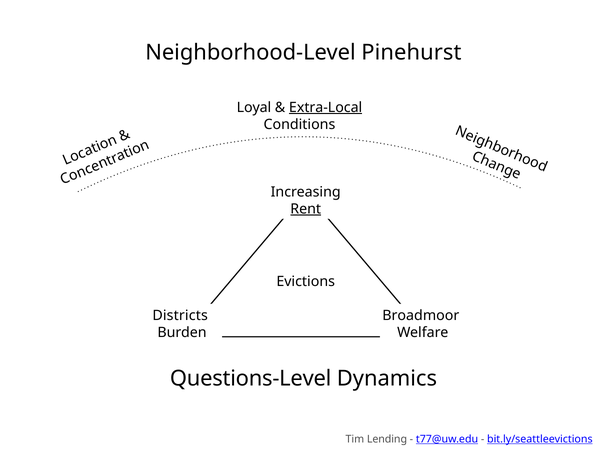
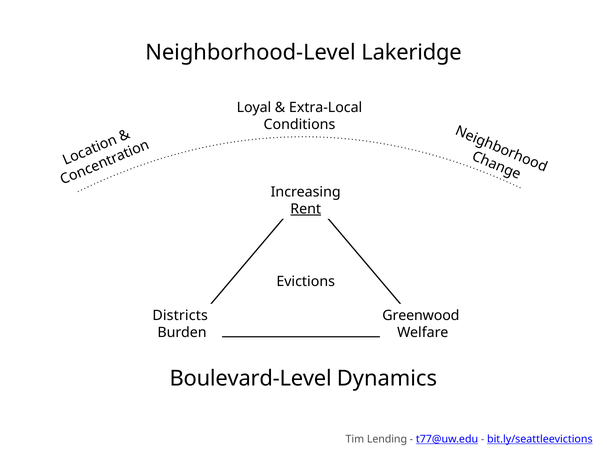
Pinehurst: Pinehurst -> Lakeridge
Extra-Local underline: present -> none
Broadmoor: Broadmoor -> Greenwood
Questions-Level: Questions-Level -> Boulevard-Level
